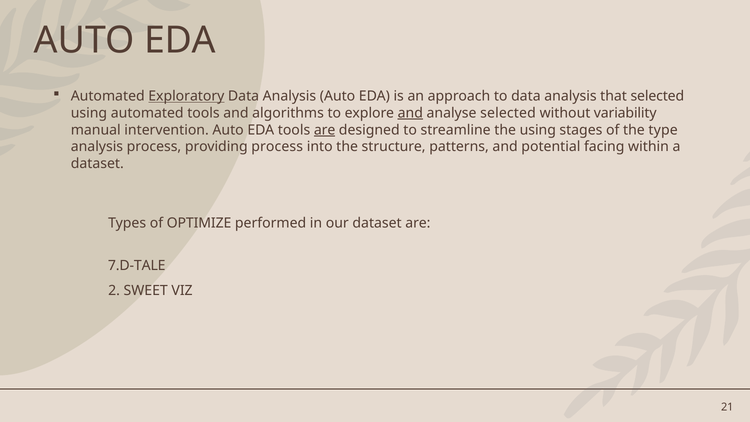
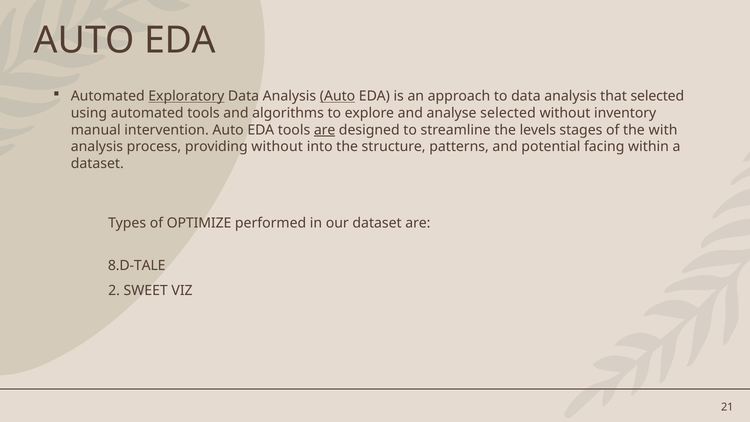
Auto at (338, 96) underline: none -> present
and at (410, 113) underline: present -> none
variability: variability -> inventory
the using: using -> levels
type: type -> with
providing process: process -> without
7.D-TALE: 7.D-TALE -> 8.D-TALE
